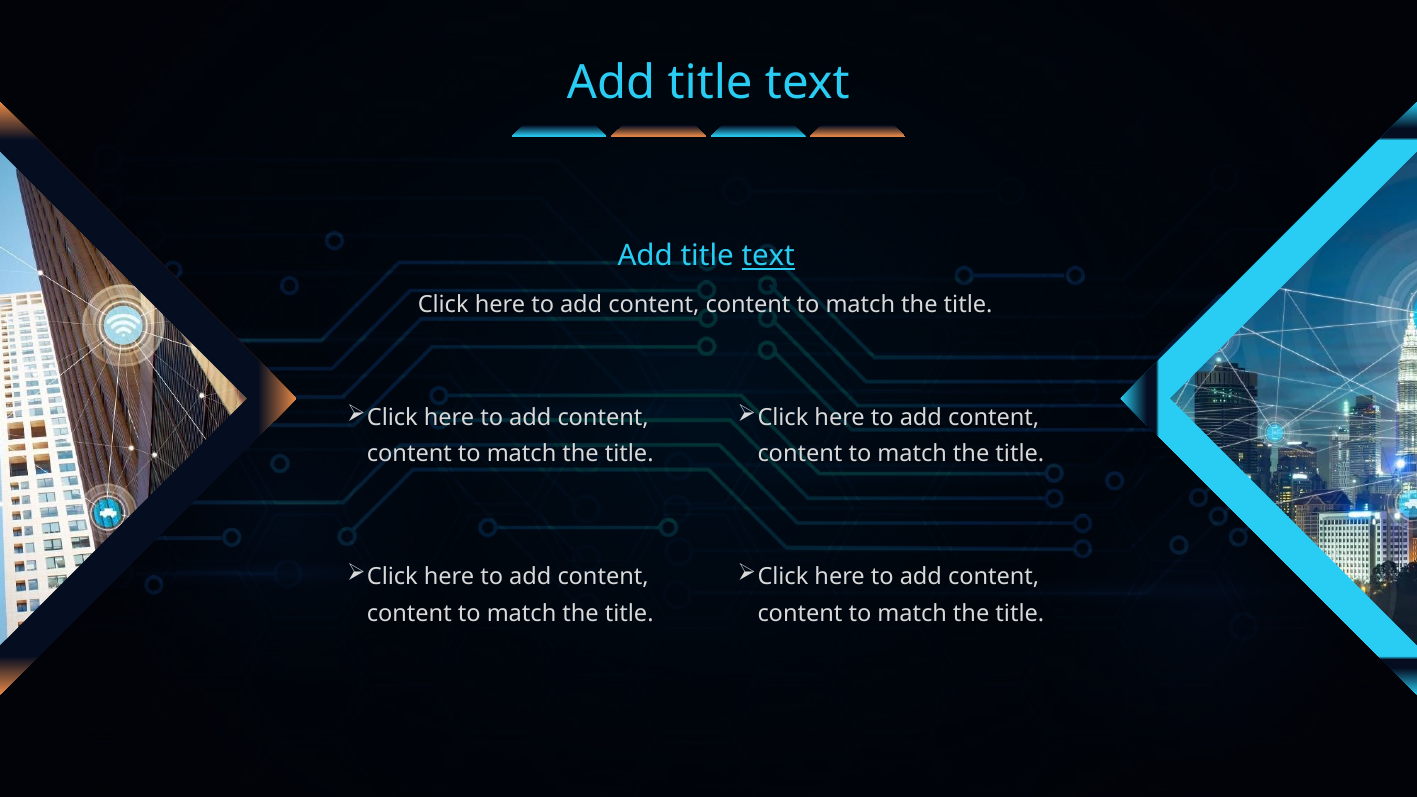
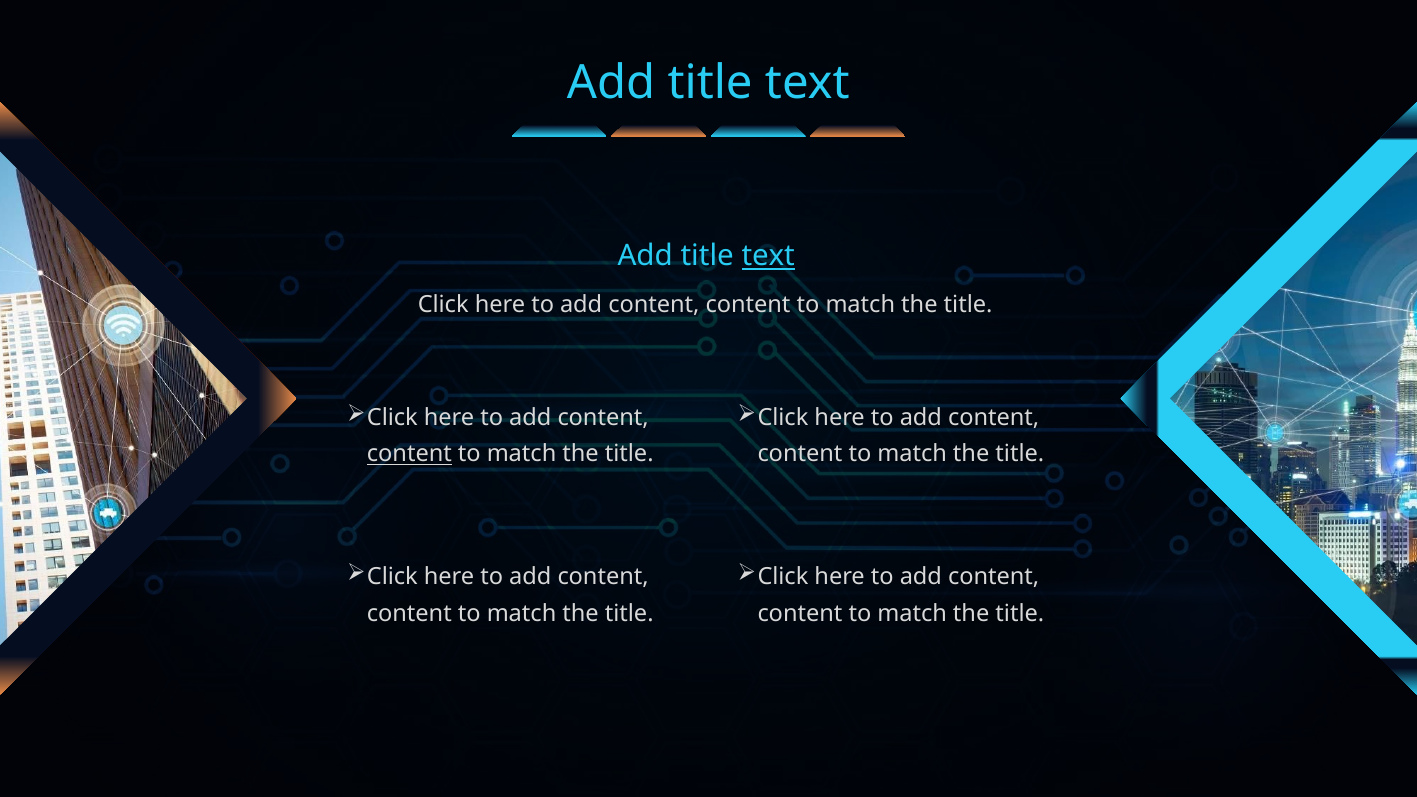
content at (409, 454) underline: none -> present
